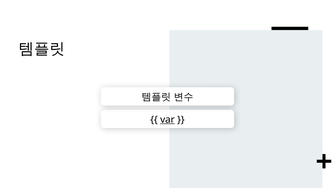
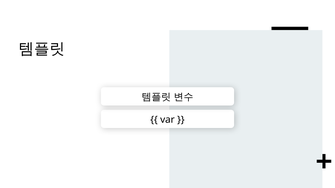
var underline: present -> none
